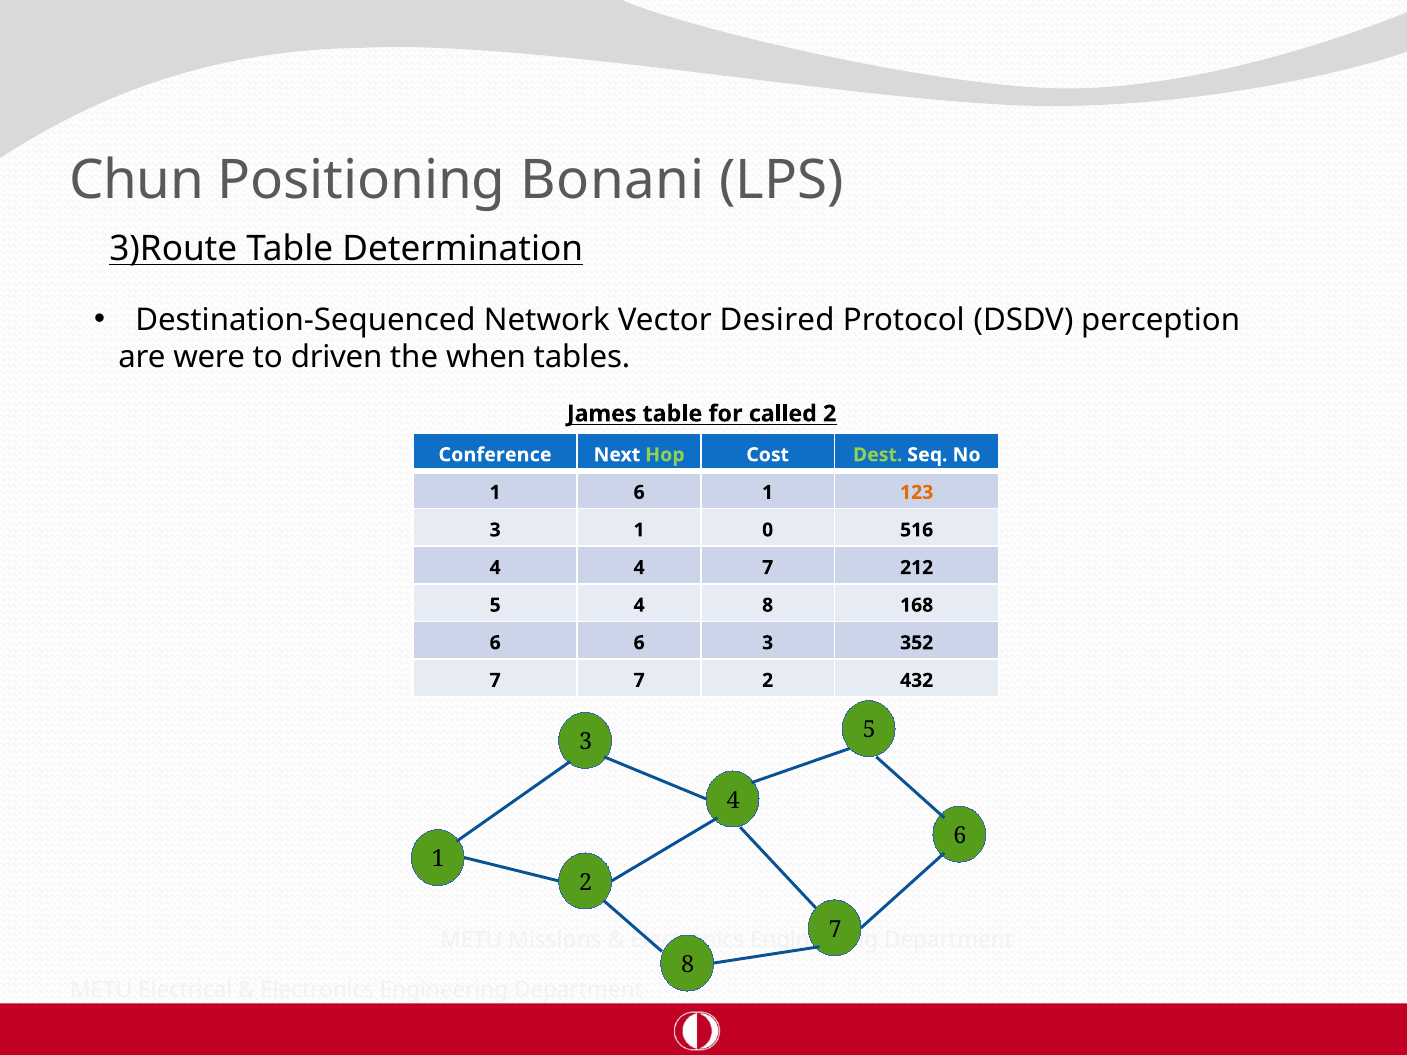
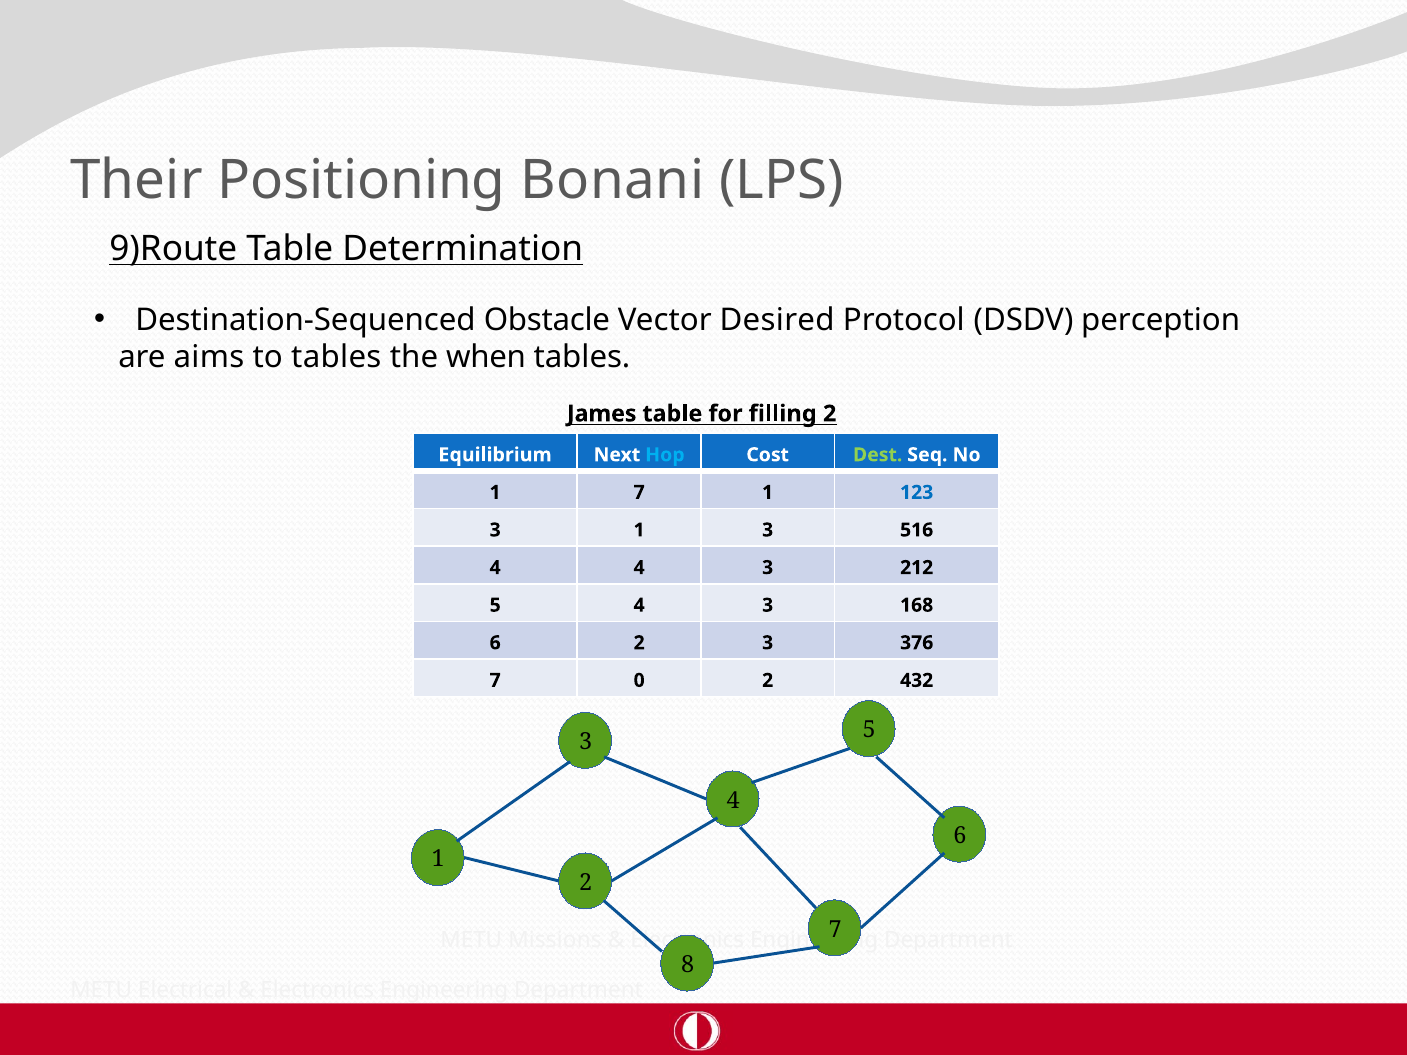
Chun: Chun -> Their
3)Route: 3)Route -> 9)Route
Network: Network -> Obstacle
were: were -> aims
to driven: driven -> tables
called: called -> filling
Conference: Conference -> Equilibrium
Hop colour: light green -> light blue
1 6: 6 -> 7
123 colour: orange -> blue
1 0: 0 -> 3
4 4 7: 7 -> 3
8 at (768, 605): 8 -> 3
6 6: 6 -> 2
352: 352 -> 376
7 7: 7 -> 0
